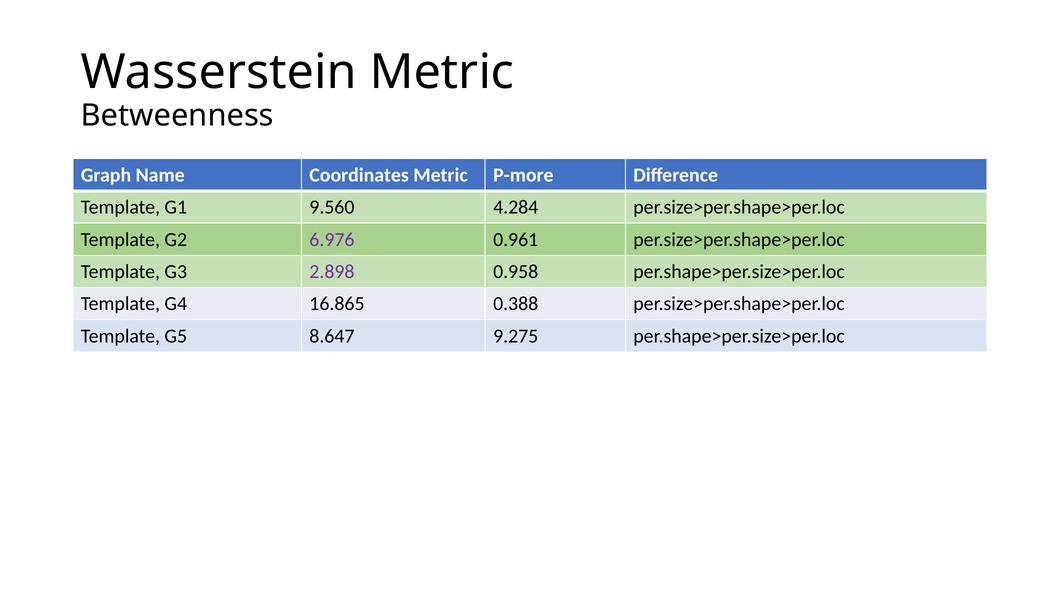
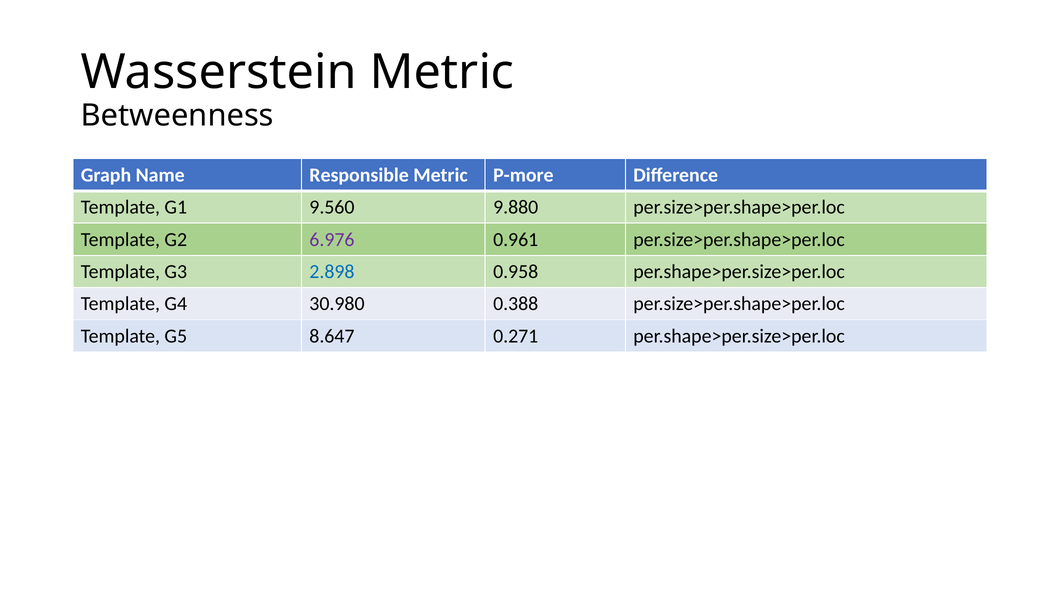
Coordinates: Coordinates -> Responsible
4.284: 4.284 -> 9.880
2.898 colour: purple -> blue
16.865: 16.865 -> 30.980
9.275: 9.275 -> 0.271
